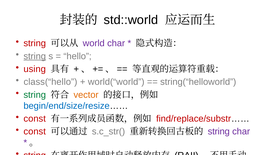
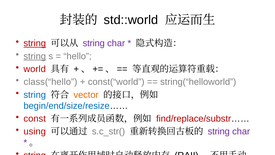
string at (35, 43) underline: none -> present
world at (94, 43): world -> string
using: using -> world
world(“world: world(“world -> const(“world
string at (35, 95) colour: green -> blue
const at (35, 131): const -> using
